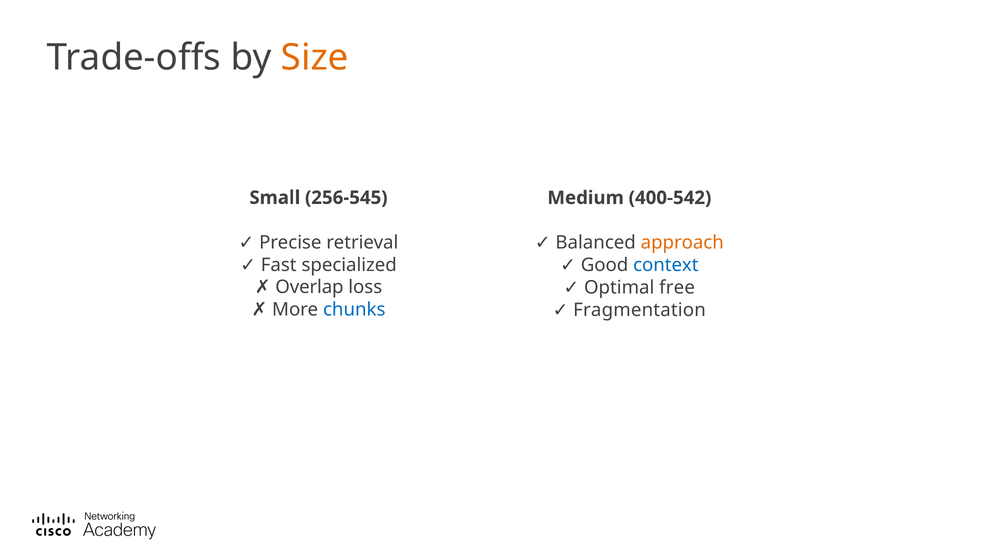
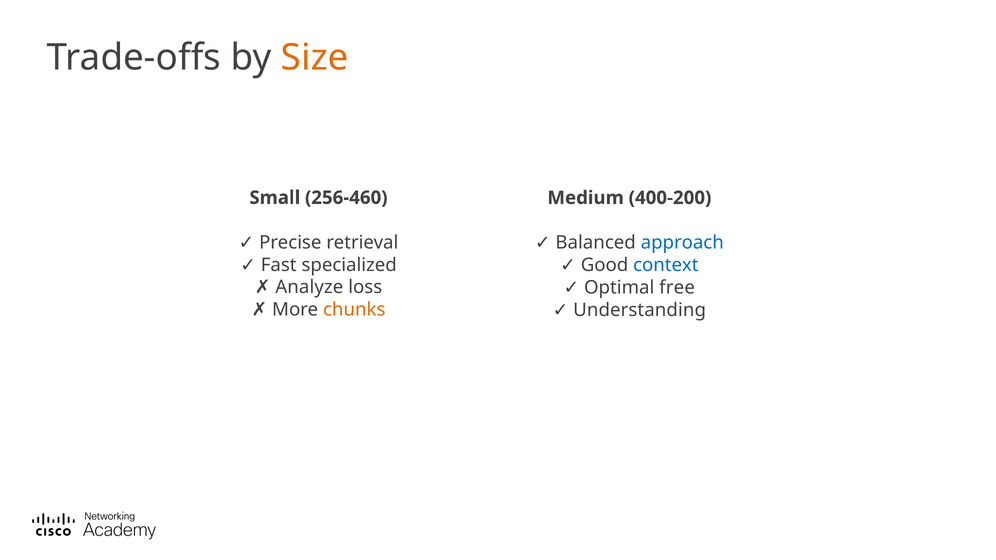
256-545: 256-545 -> 256-460
400-542: 400-542 -> 400-200
approach colour: orange -> blue
Overlap: Overlap -> Analyze
chunks colour: blue -> orange
Fragmentation: Fragmentation -> Understanding
